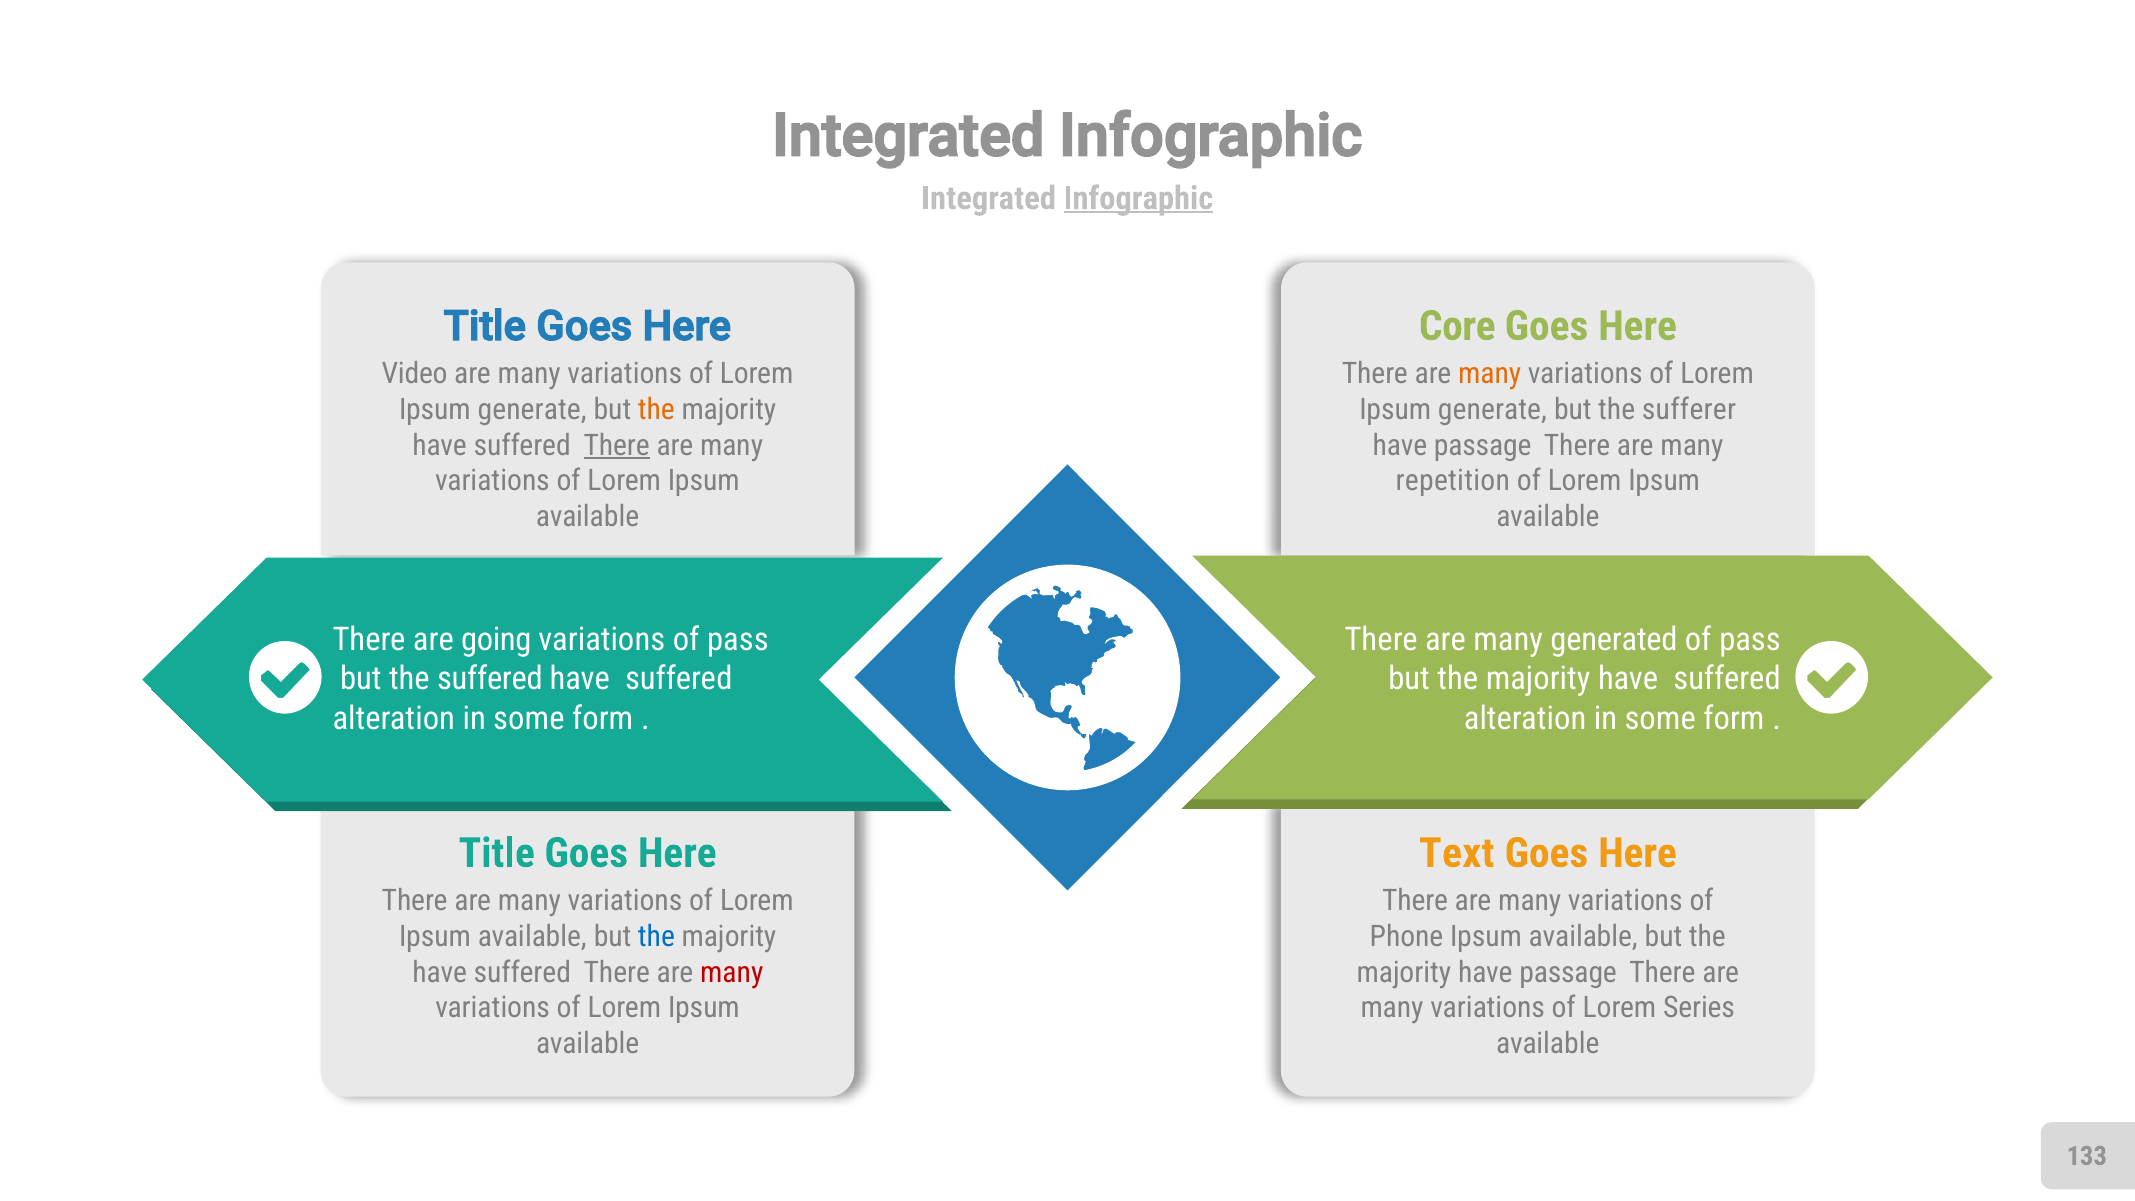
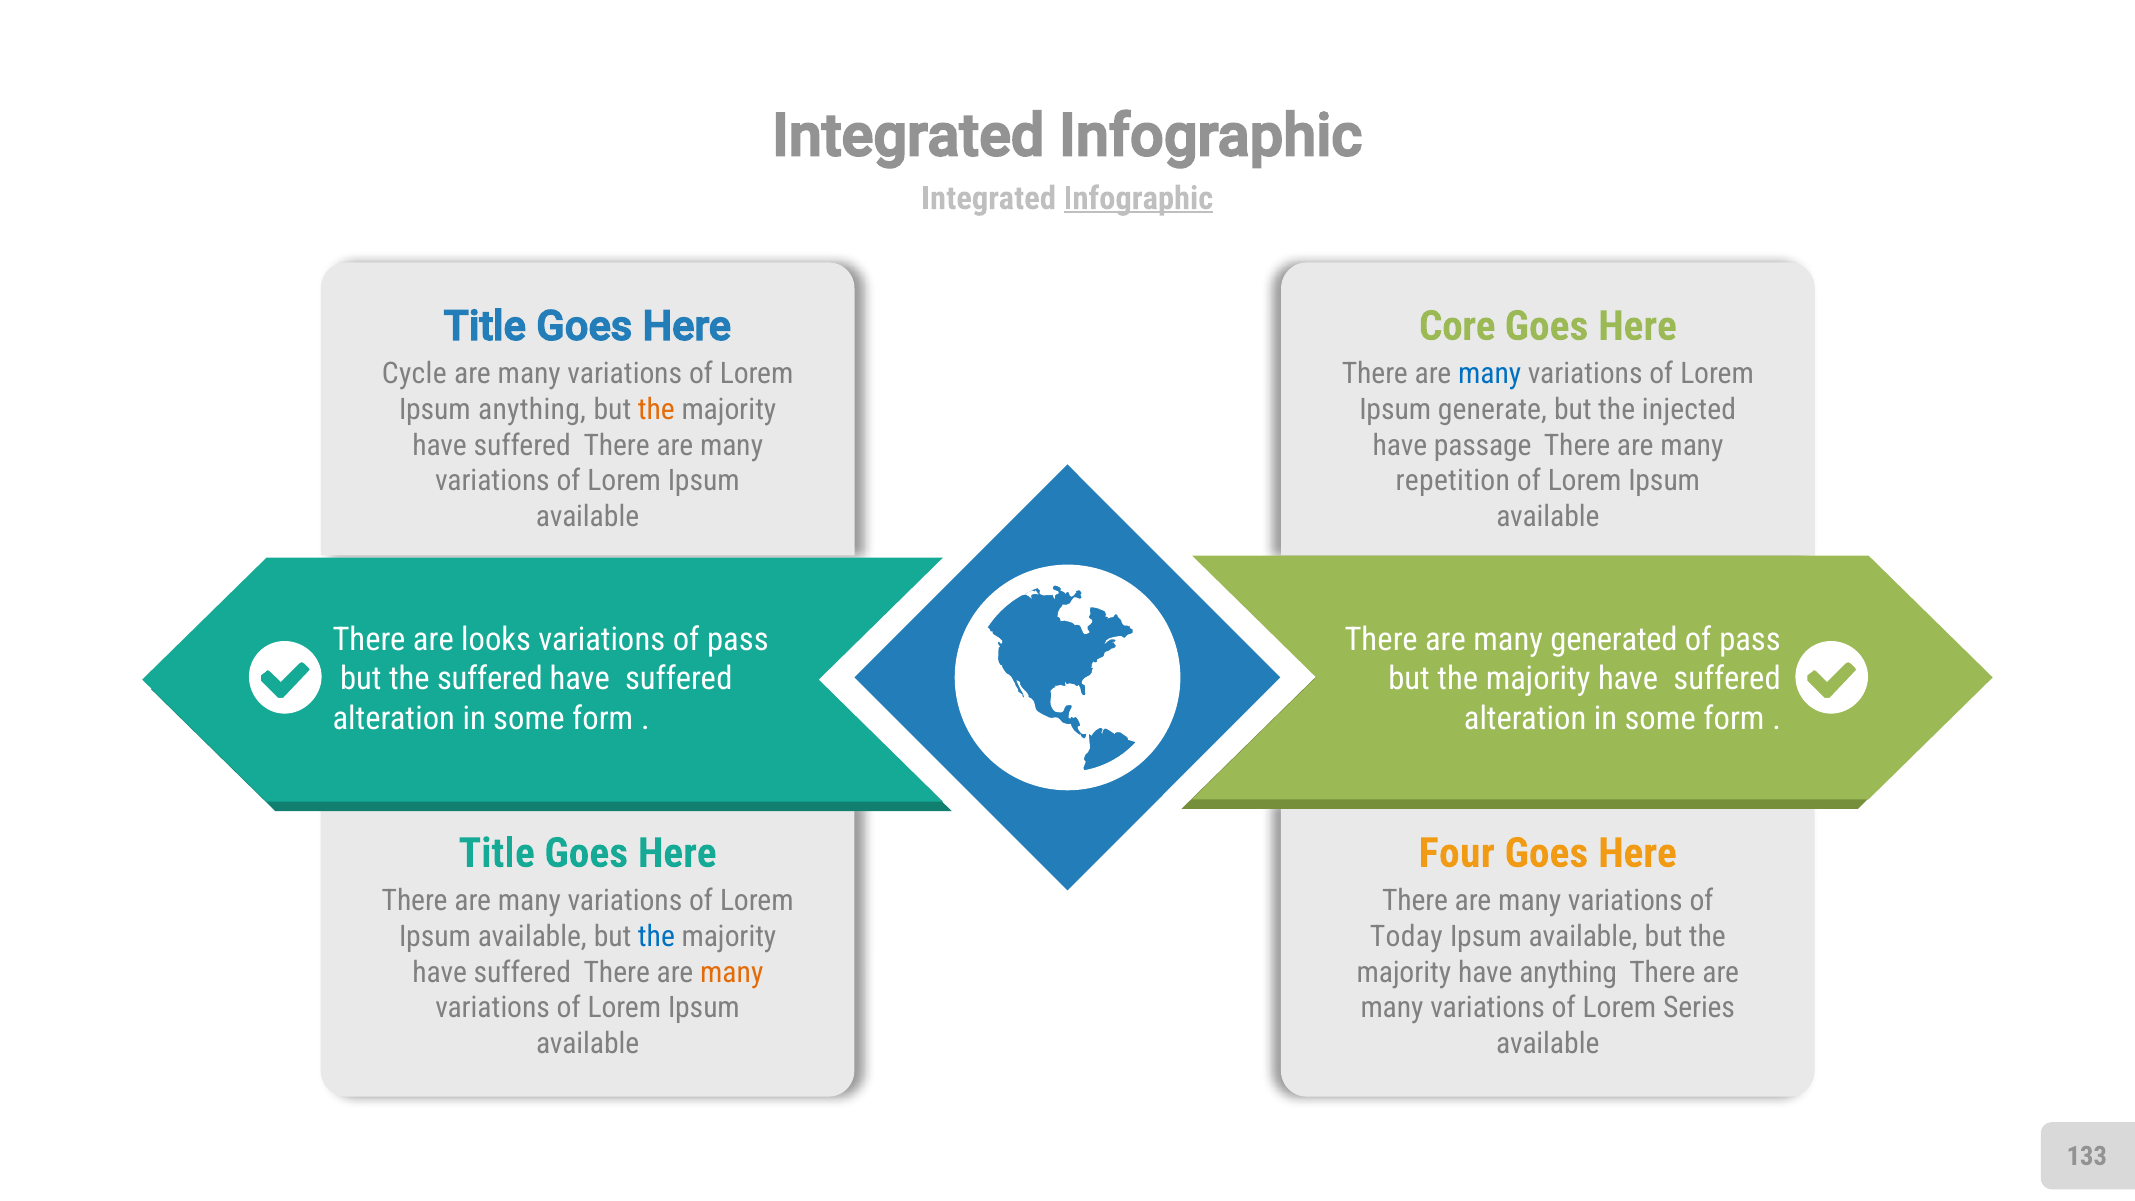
Video: Video -> Cycle
many at (1490, 374) colour: orange -> blue
generate at (532, 410): generate -> anything
sufferer: sufferer -> injected
There at (617, 445) underline: present -> none
going: going -> looks
Text: Text -> Four
Phone: Phone -> Today
many at (732, 972) colour: red -> orange
majority have passage: passage -> anything
